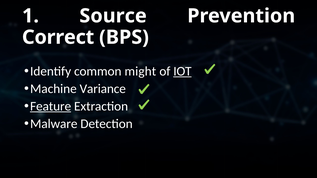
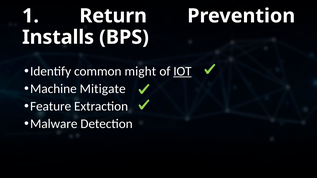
Source: Source -> Return
Correct: Correct -> Installs
Variance: Variance -> Mitigate
Feature underline: present -> none
